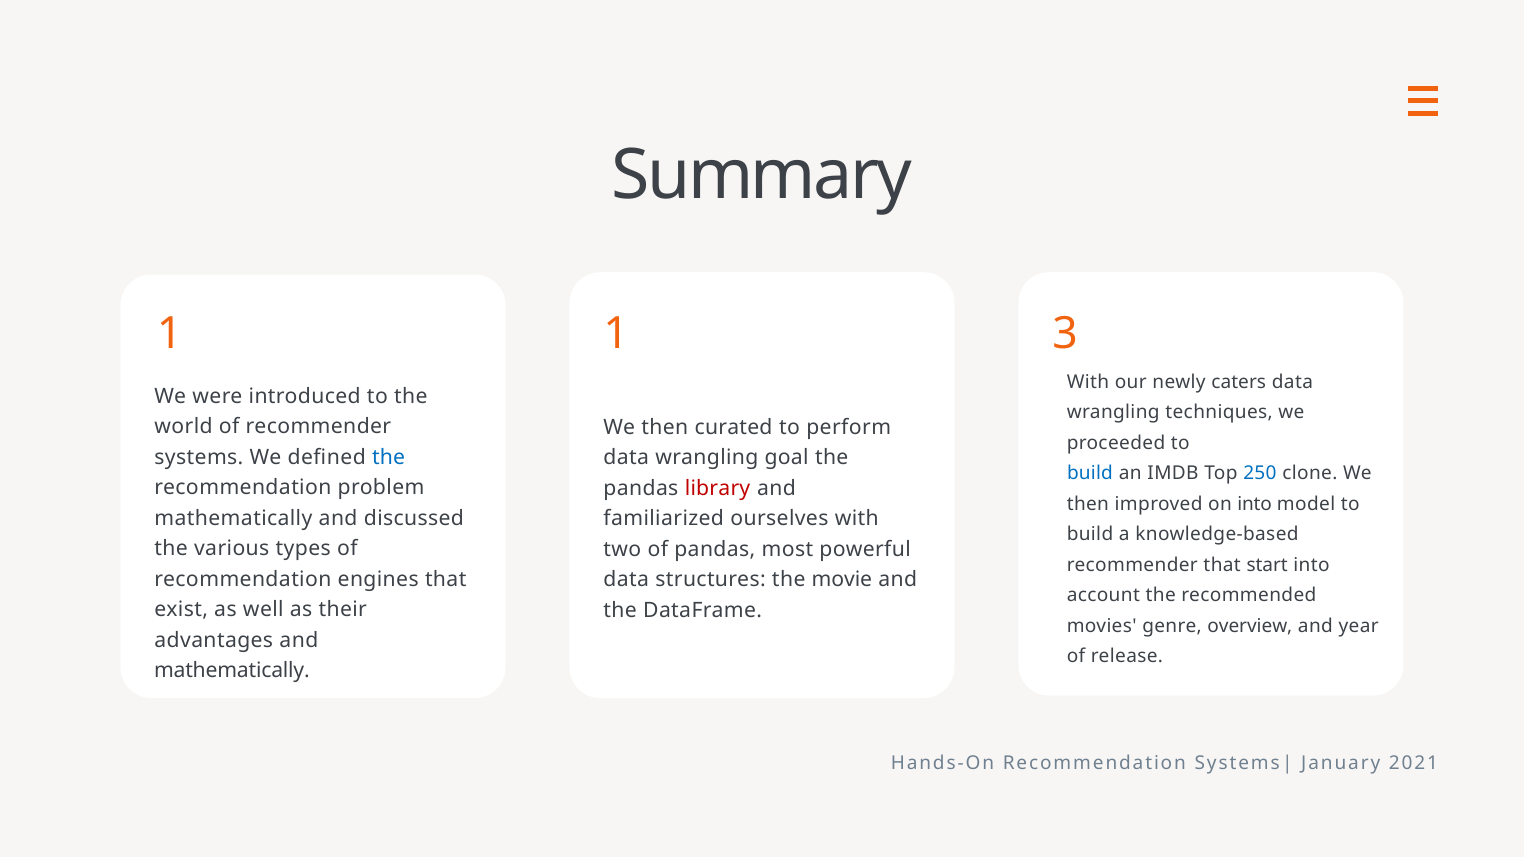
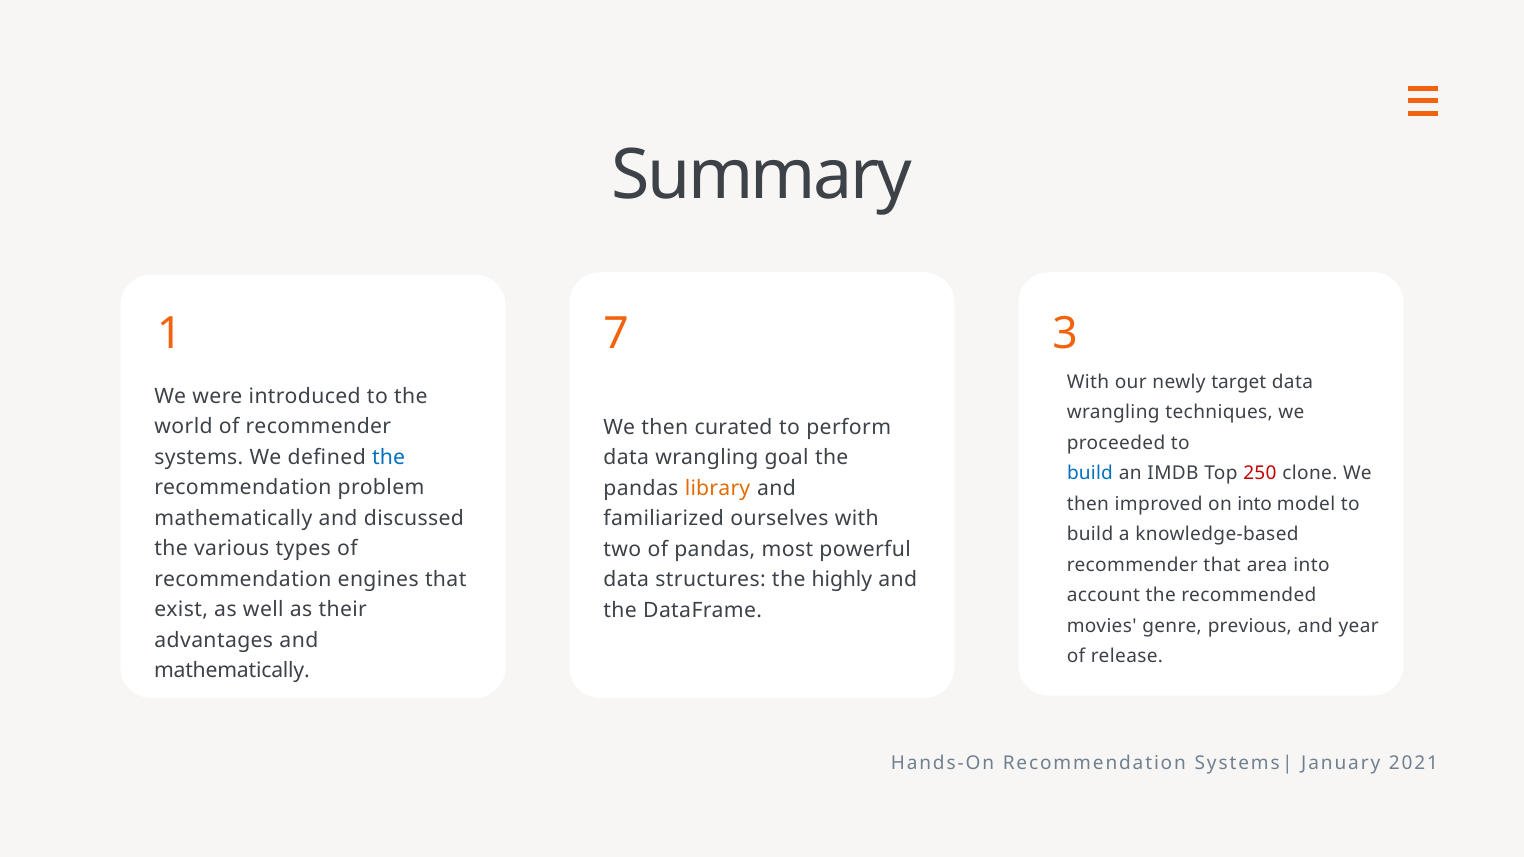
1 1: 1 -> 7
caters: caters -> target
250 colour: blue -> red
library colour: red -> orange
start: start -> area
movie: movie -> highly
overview: overview -> previous
